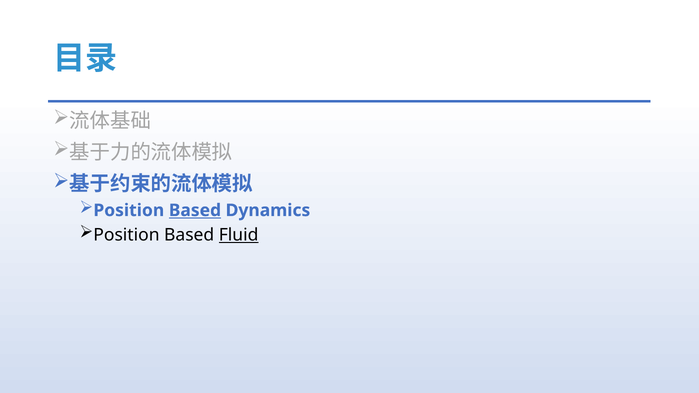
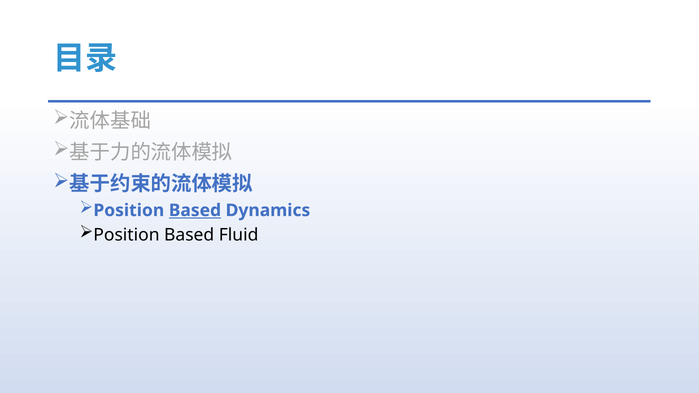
Fluid underline: present -> none
